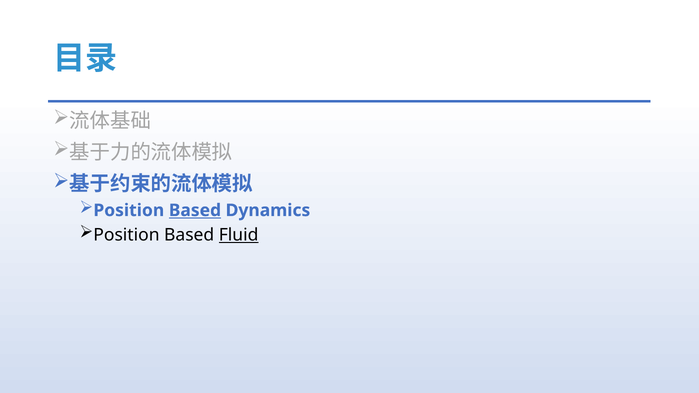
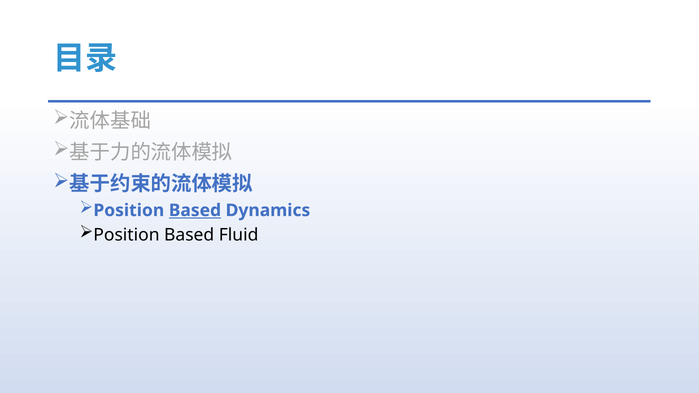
Fluid underline: present -> none
